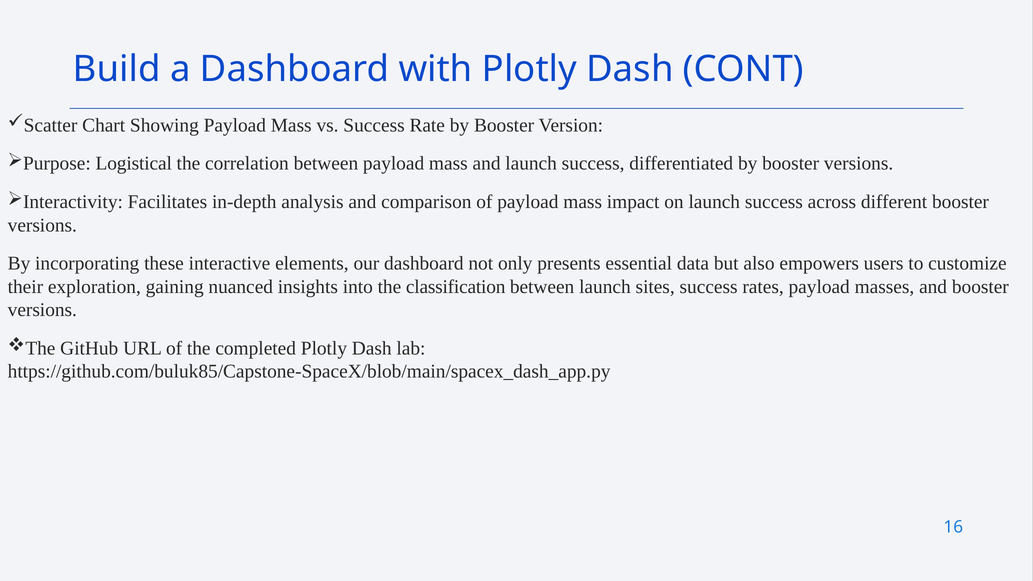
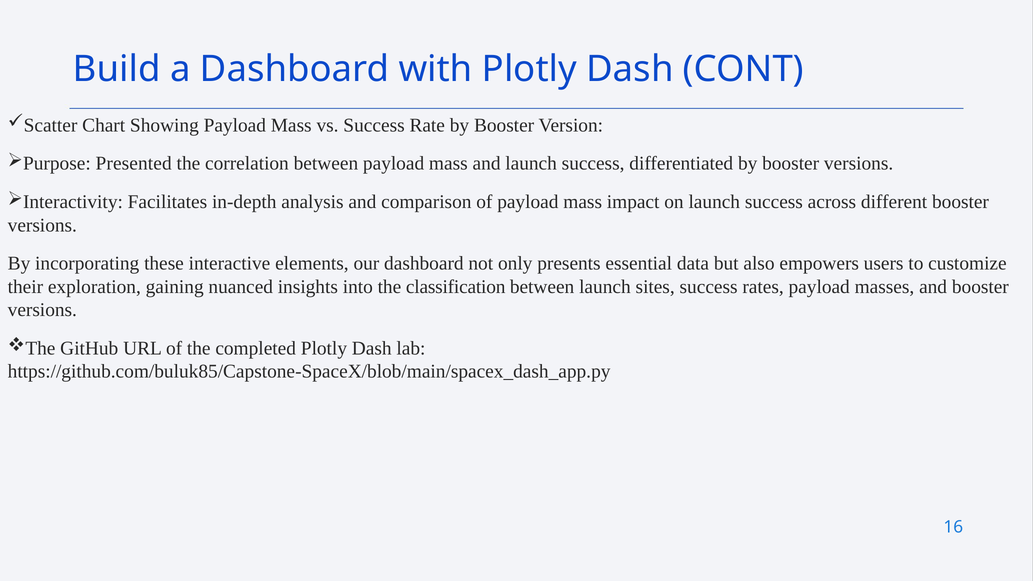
Logistical: Logistical -> Presented
